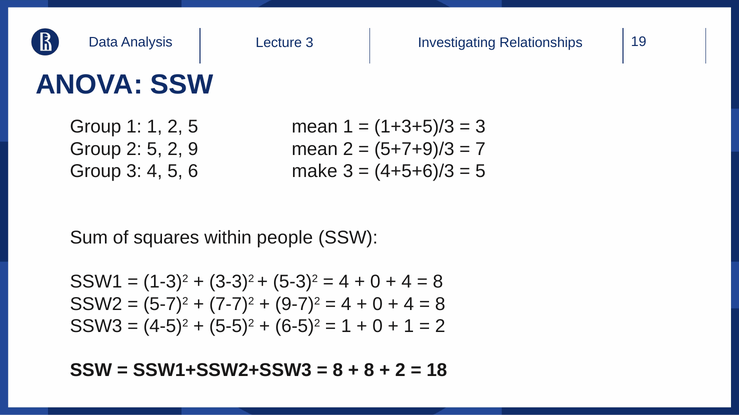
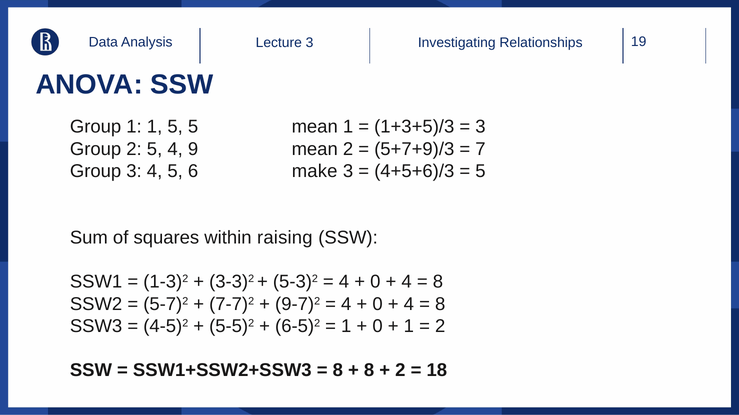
1 2: 2 -> 5
5 2: 2 -> 4
people: people -> raising
